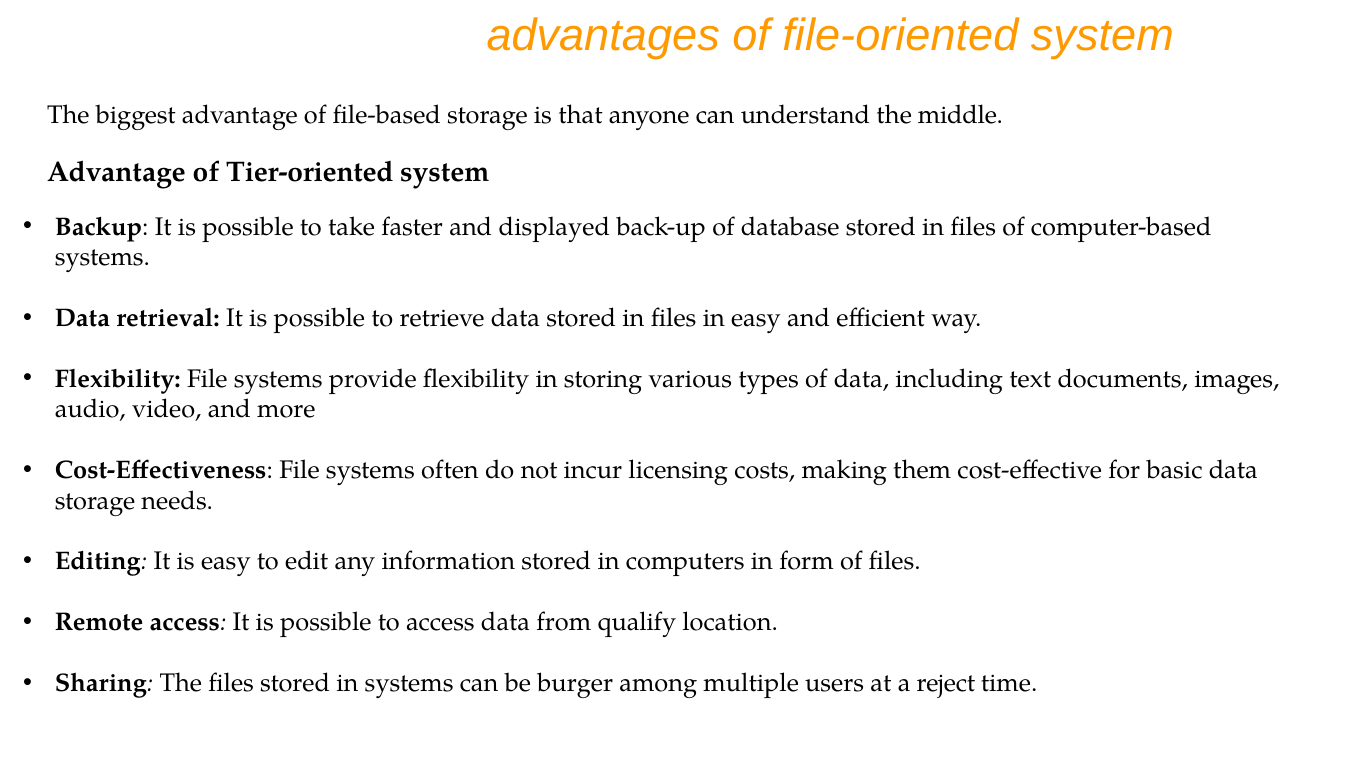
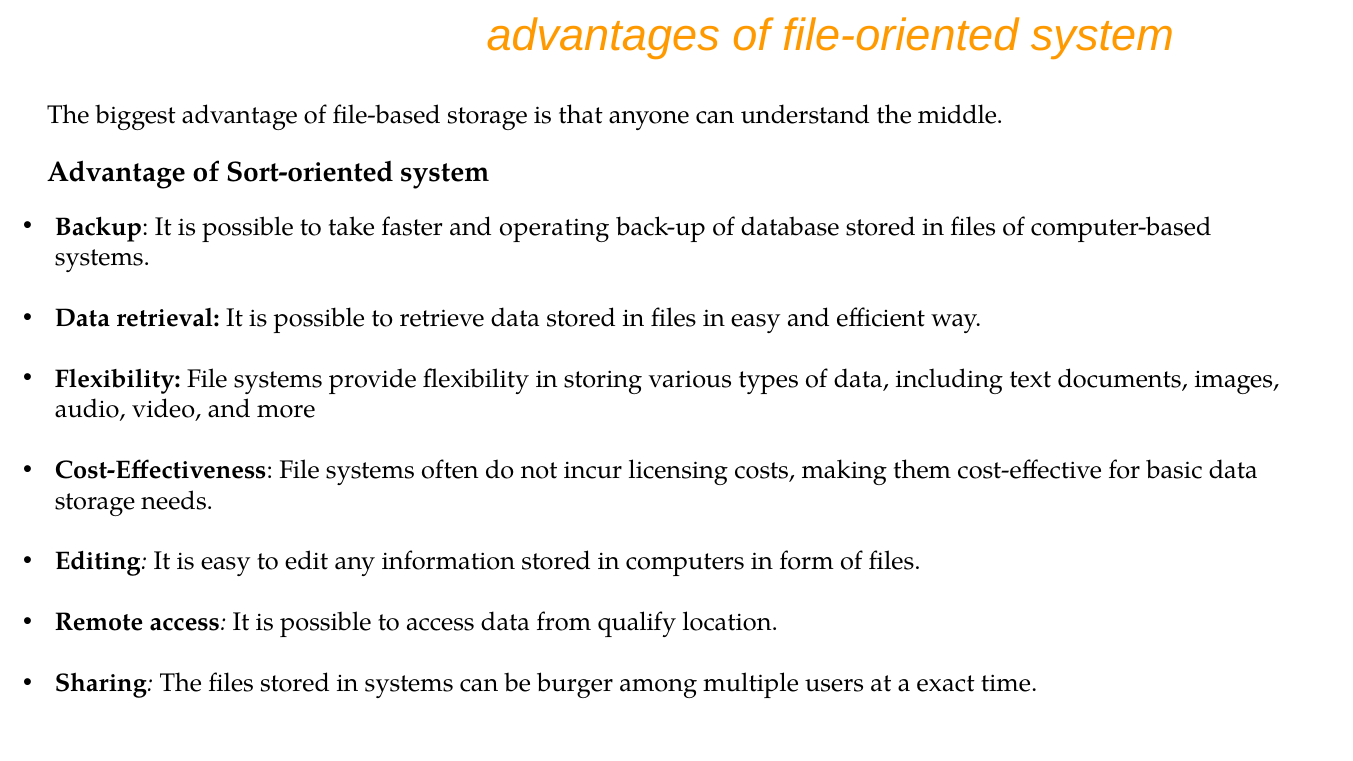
Tier-oriented: Tier-oriented -> Sort-oriented
displayed: displayed -> operating
reject: reject -> exact
